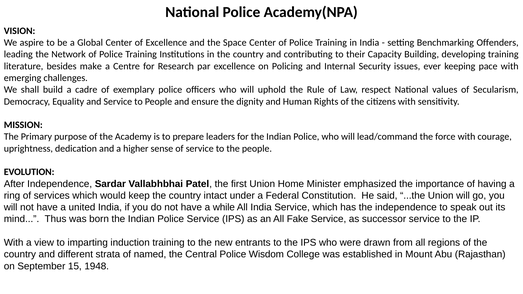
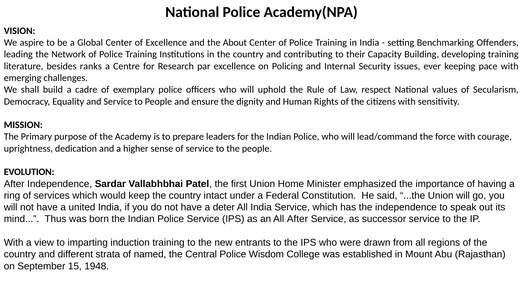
Space: Space -> About
make: make -> ranks
while: while -> deter
All Fake: Fake -> After
